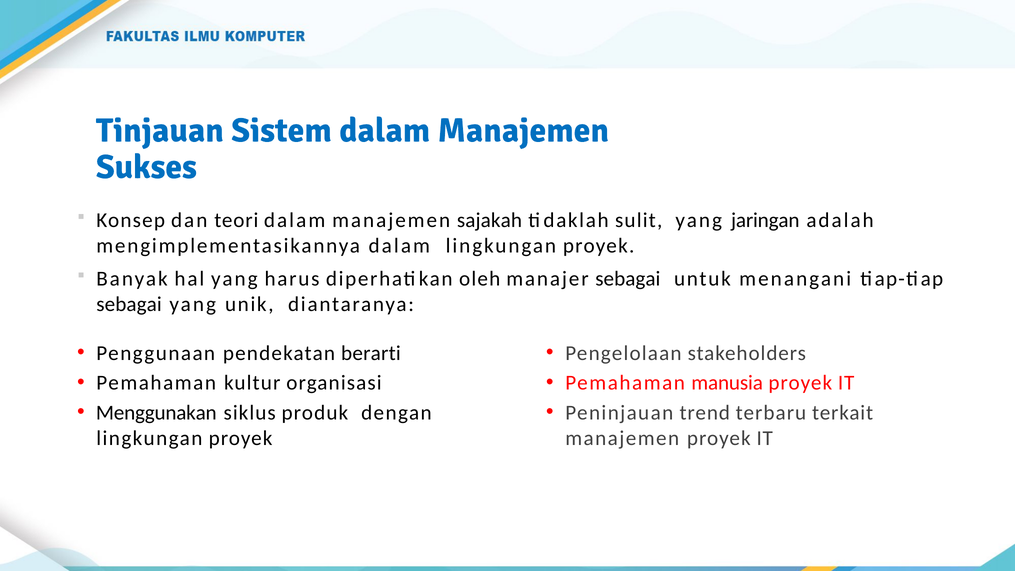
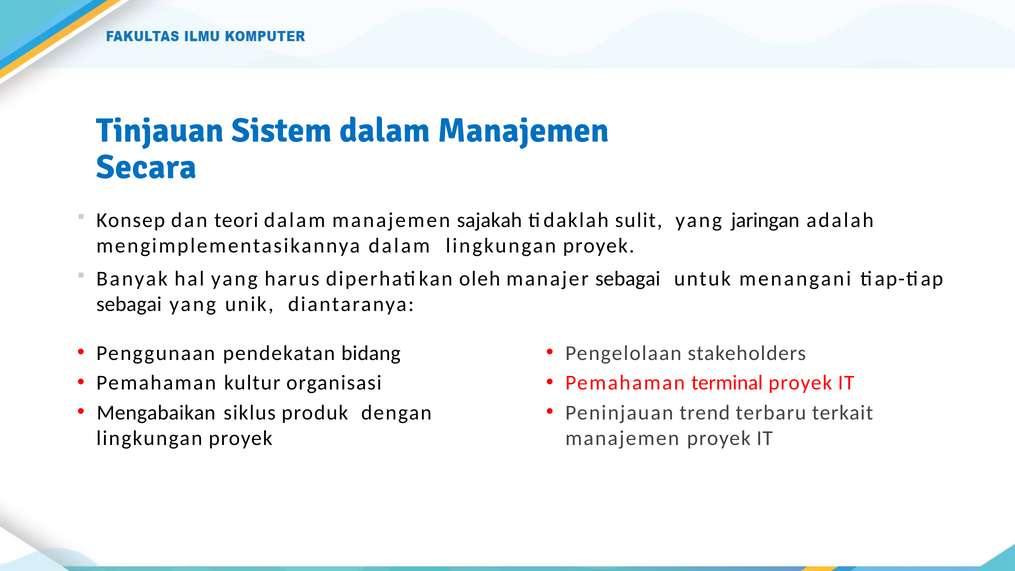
Sukses: Sukses -> Secara
berarti: berarti -> bidang
manusia: manusia -> terminal
Menggunakan: Menggunakan -> Mengabaikan
